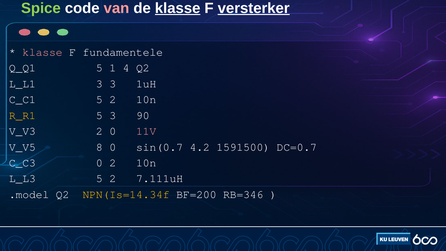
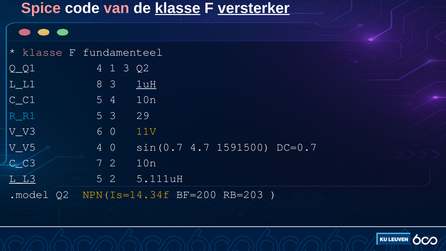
Spice colour: light green -> pink
fundamentele: fundamentele -> fundamenteel
Q_Q1 5: 5 -> 4
1 4: 4 -> 3
L_L1 3: 3 -> 8
1uH underline: none -> present
C_C1 5 2: 2 -> 4
R_R1 colour: yellow -> light blue
90: 90 -> 29
V_V3 2: 2 -> 6
11V colour: pink -> yellow
V_V5 8: 8 -> 4
4.2: 4.2 -> 4.7
C_C3 0: 0 -> 7
L_L3 underline: none -> present
7.111uH: 7.111uH -> 5.111uH
RB=346: RB=346 -> RB=203
